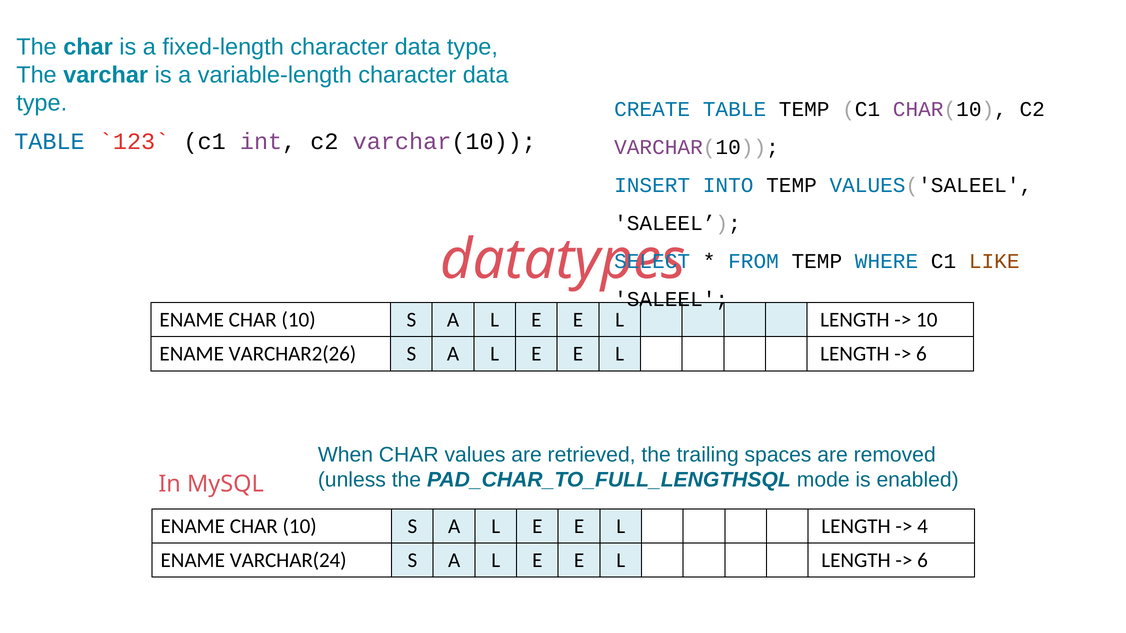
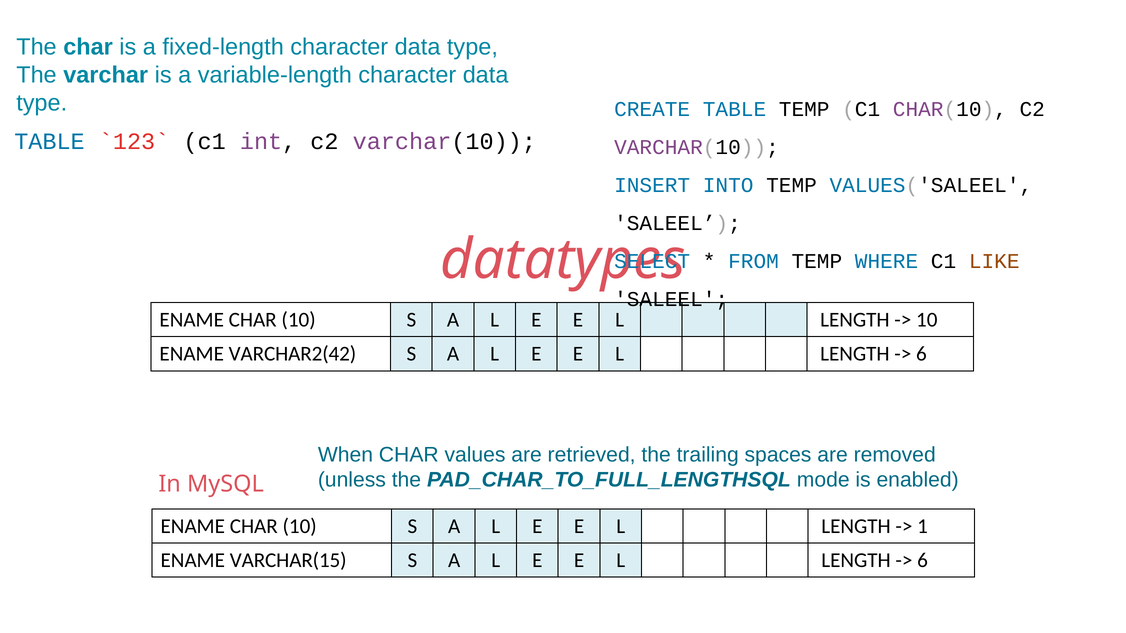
VARCHAR2(26: VARCHAR2(26 -> VARCHAR2(42
4: 4 -> 1
VARCHAR(24: VARCHAR(24 -> VARCHAR(15
